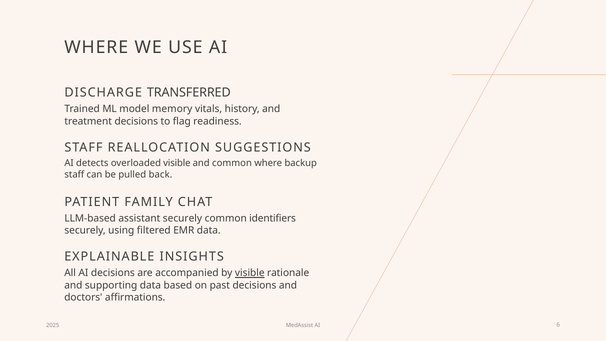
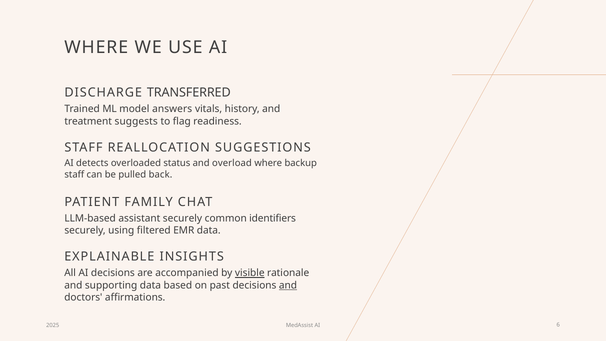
memory: memory -> answers
treatment decisions: decisions -> suggests
overloaded visible: visible -> status
and common: common -> overload
and at (288, 285) underline: none -> present
